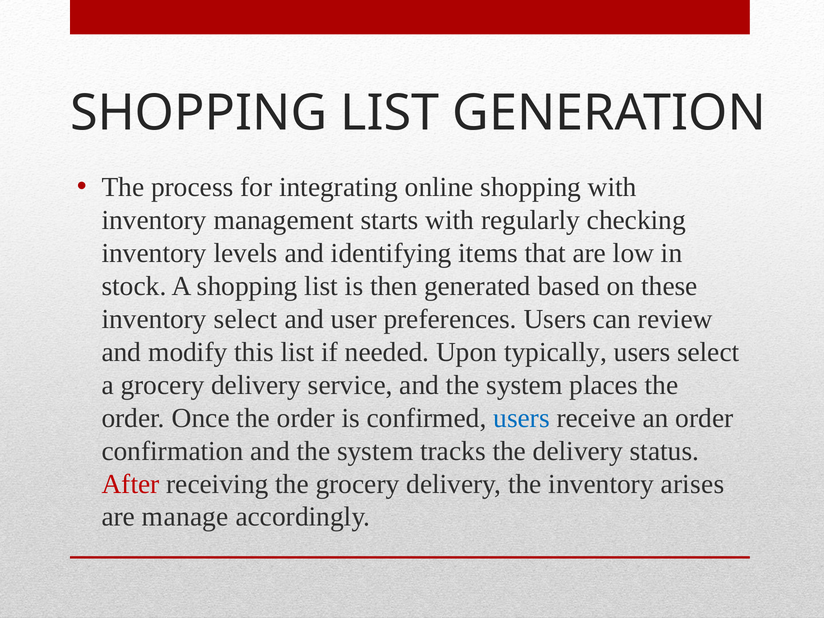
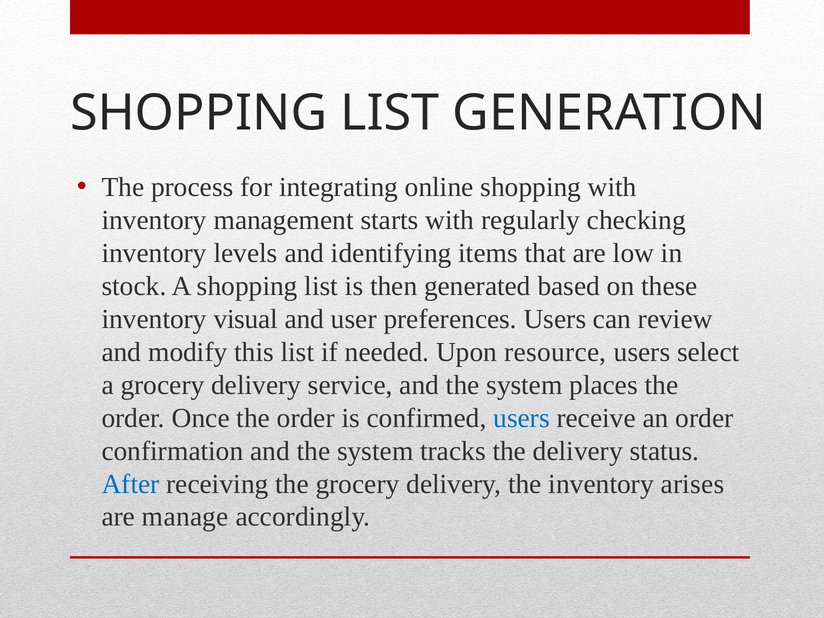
inventory select: select -> visual
typically: typically -> resource
After colour: red -> blue
